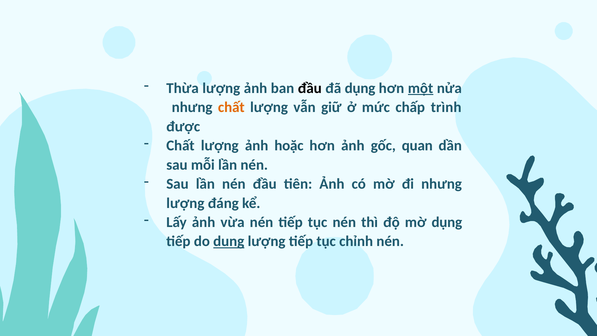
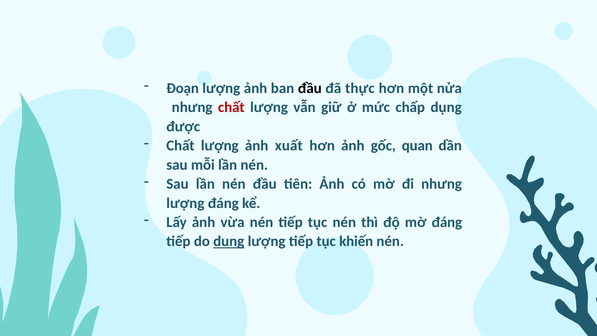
Thừa: Thừa -> Đoạn
đã dụng: dụng -> thực
một underline: present -> none
chất at (231, 107) colour: orange -> red
trình: trình -> dụng
hoặc: hoặc -> xuất
mờ dụng: dụng -> đáng
chỉnh: chỉnh -> khiến
